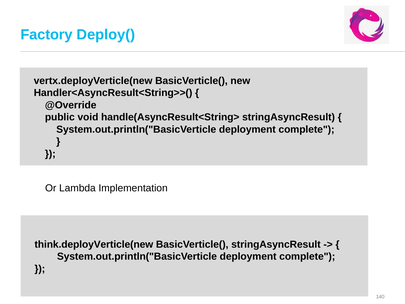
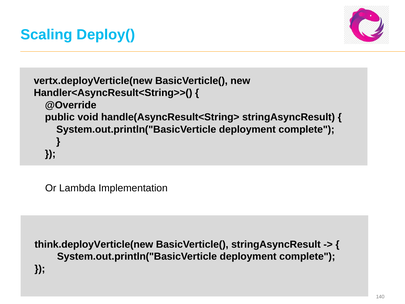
Factory: Factory -> Scaling
